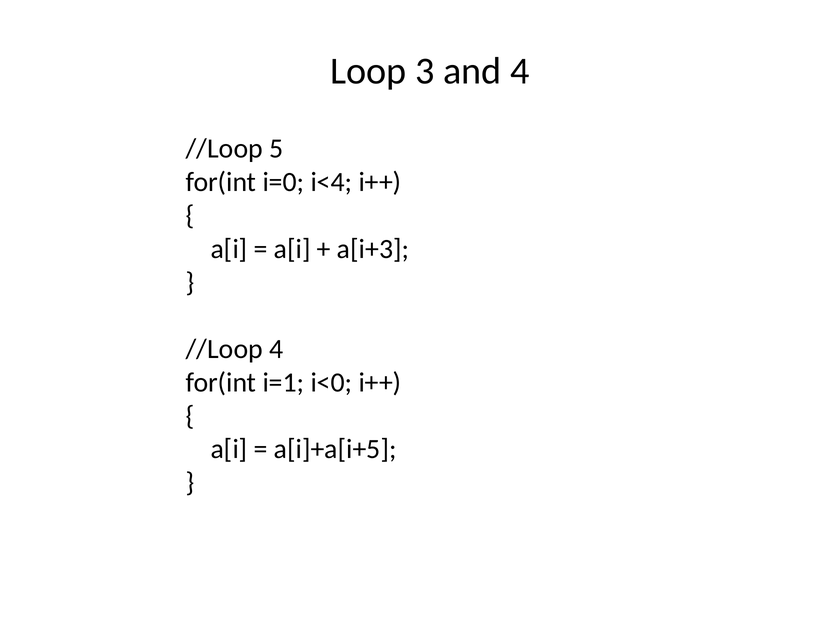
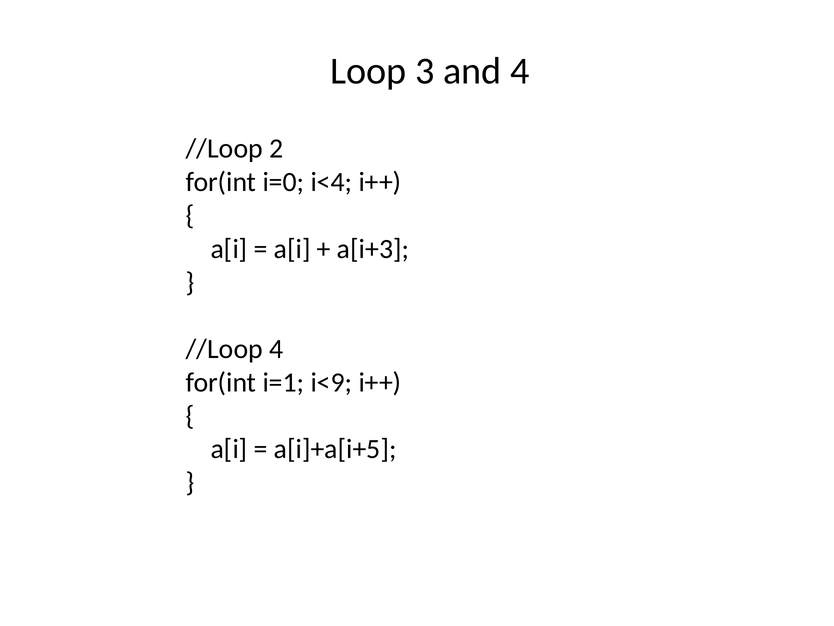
5: 5 -> 2
i<0: i<0 -> i<9
